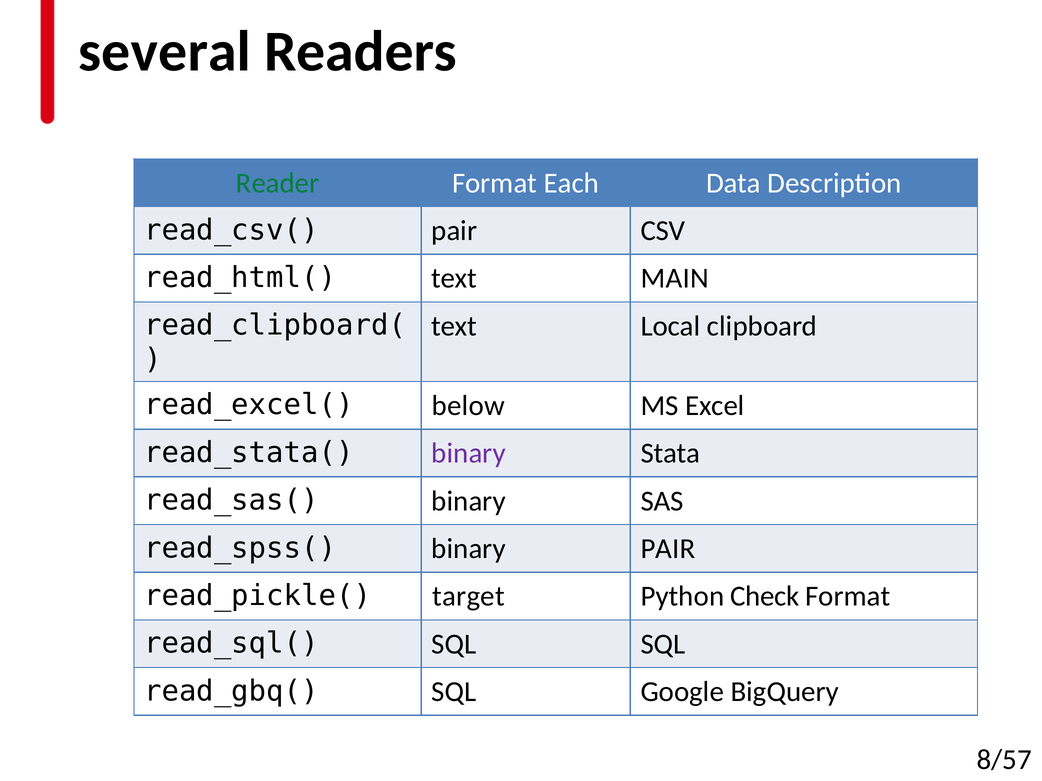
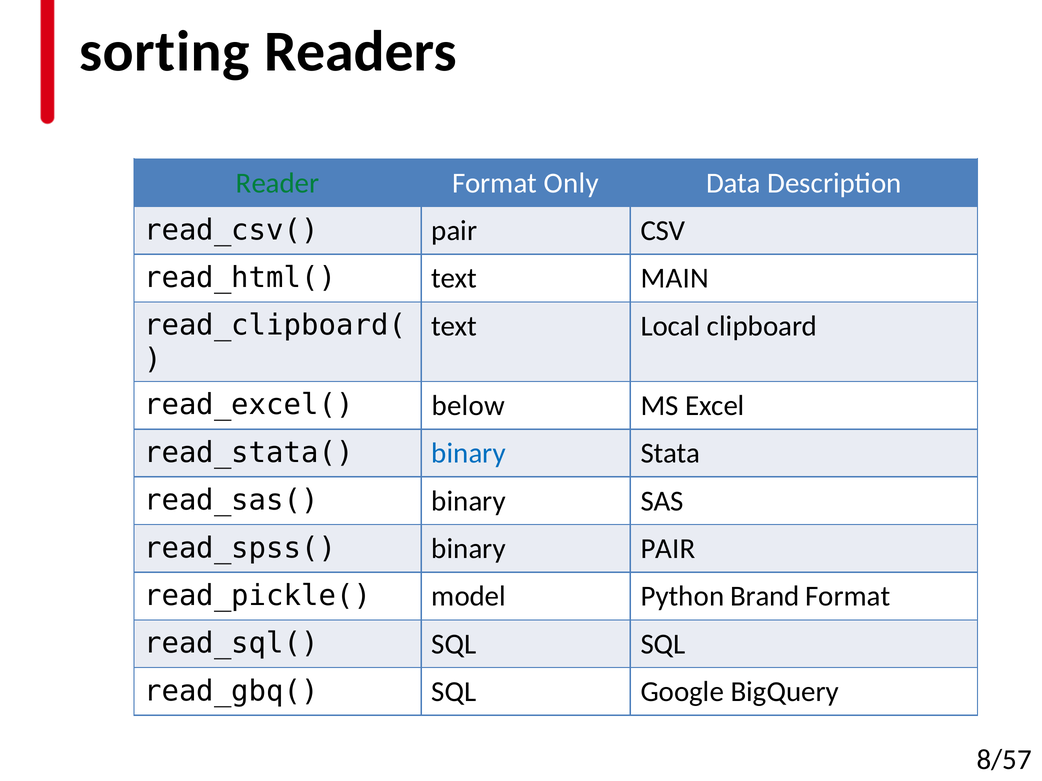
several: several -> sorting
Each: Each -> Only
binary at (469, 454) colour: purple -> blue
target: target -> model
Check: Check -> Brand
